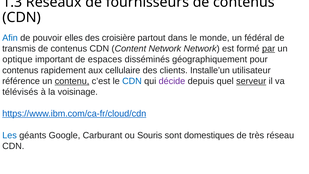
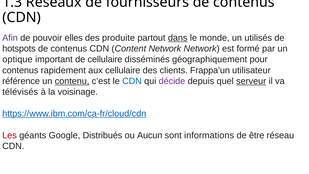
Afin colour: blue -> purple
croisière: croisière -> produite
dans underline: none -> present
fédéral: fédéral -> utilisés
transmis: transmis -> hotspots
par underline: present -> none
de espaces: espaces -> cellulaire
Installe’un: Installe’un -> Frappa’un
Les colour: blue -> red
Carburant: Carburant -> Distribués
Souris: Souris -> Aucun
domestiques: domestiques -> informations
très: très -> être
